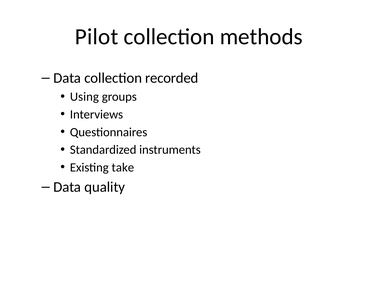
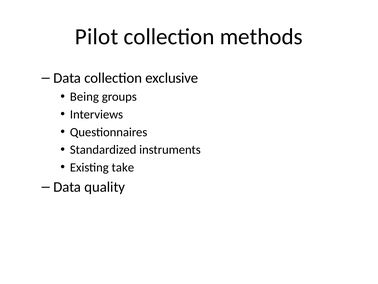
recorded: recorded -> exclusive
Using: Using -> Being
